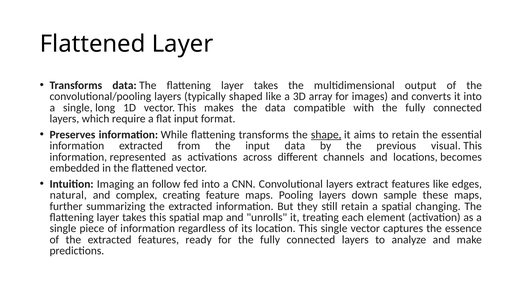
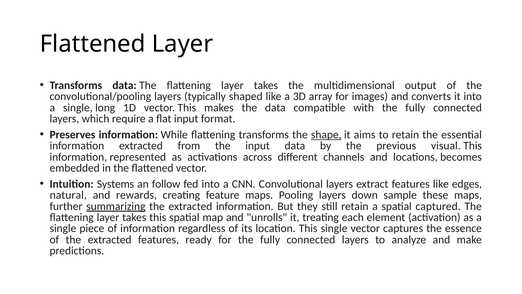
Imaging: Imaging -> Systems
complex: complex -> rewards
summarizing underline: none -> present
changing: changing -> captured
